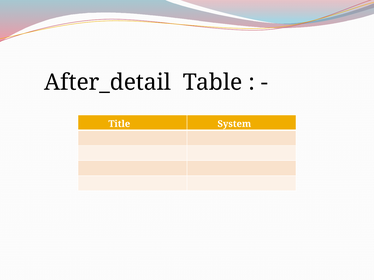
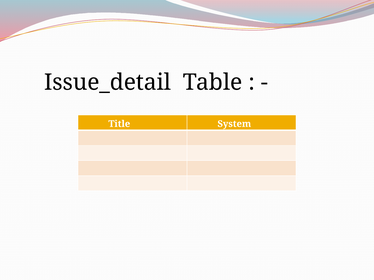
After_detail: After_detail -> Issue_detail
